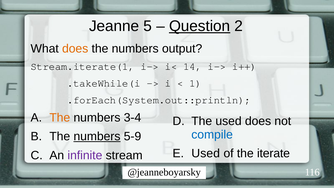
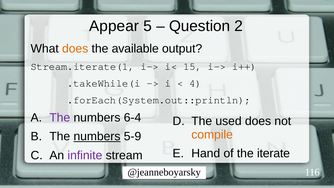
Jeanne: Jeanne -> Appear
Question underline: present -> none
numbers at (135, 49): numbers -> available
14: 14 -> 15
1: 1 -> 4
The at (60, 118) colour: orange -> purple
3-4: 3-4 -> 6-4
compile colour: blue -> orange
Used at (206, 153): Used -> Hand
